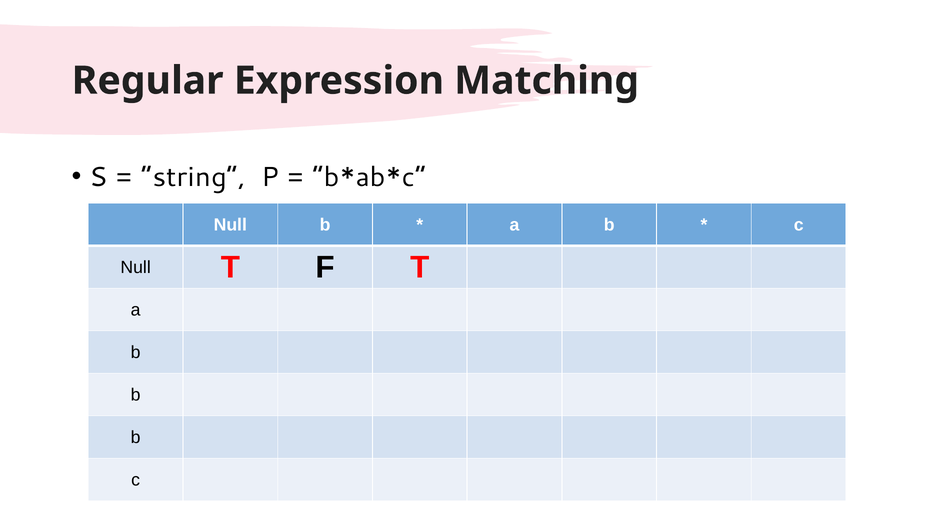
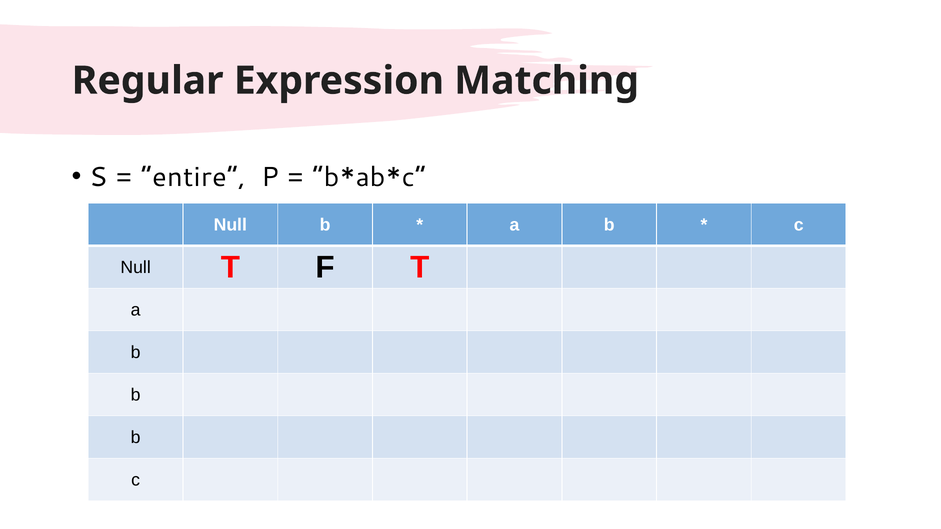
string: string -> entire
